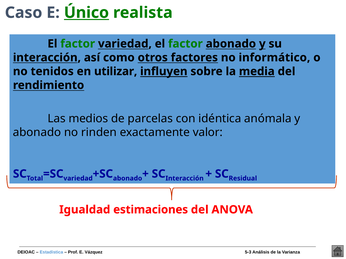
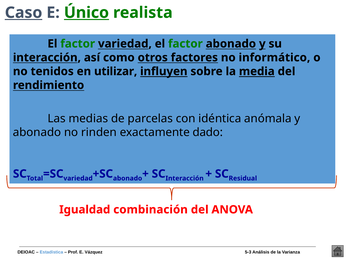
Caso underline: none -> present
medios: medios -> medias
valor: valor -> dado
estimaciones: estimaciones -> combinación
